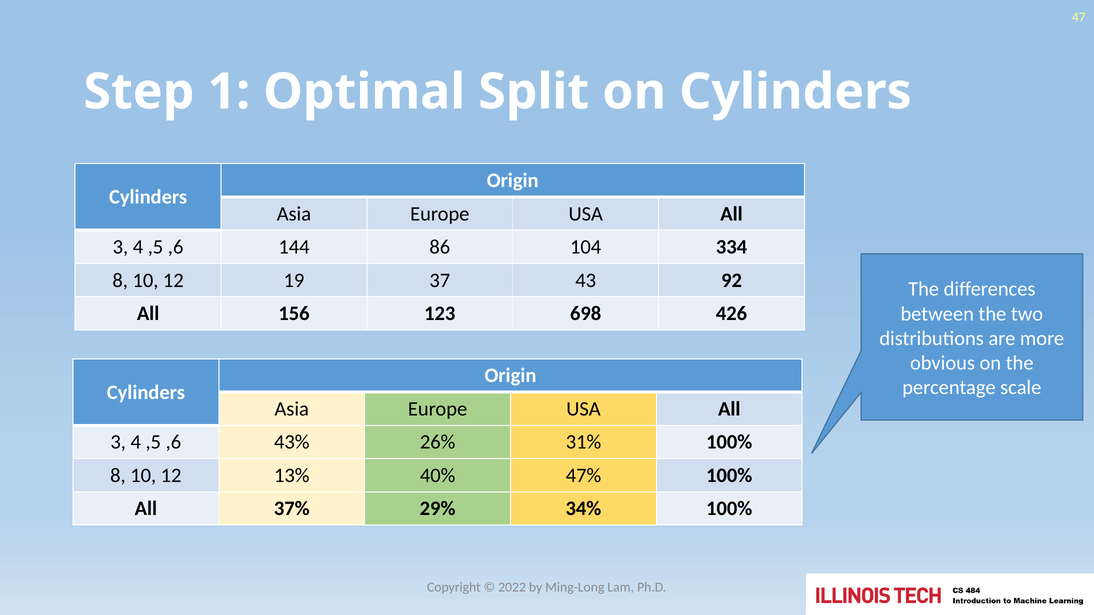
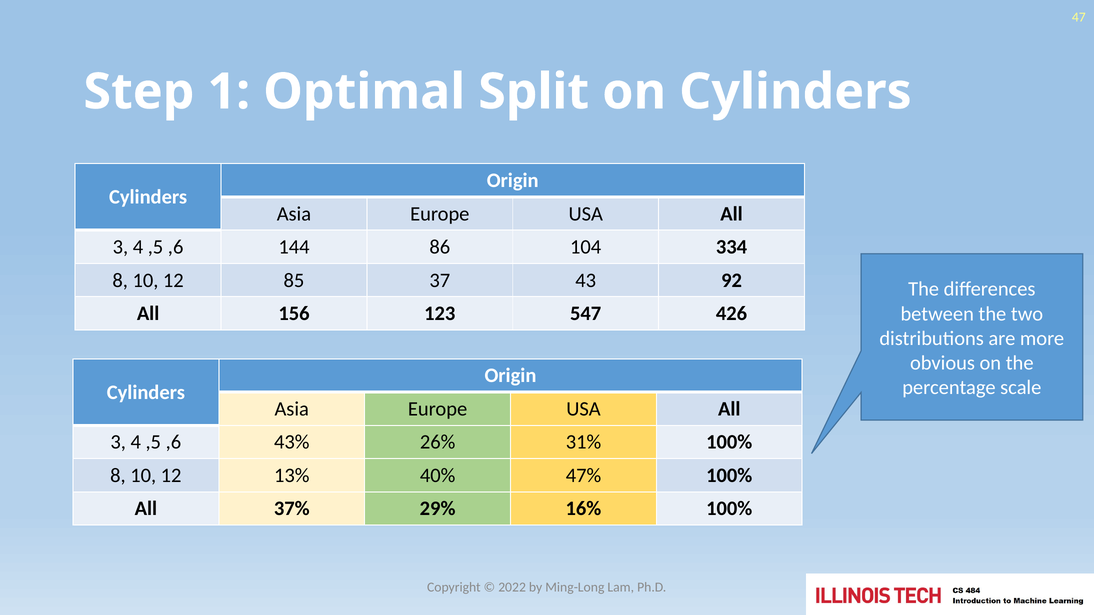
19: 19 -> 85
698: 698 -> 547
34%: 34% -> 16%
